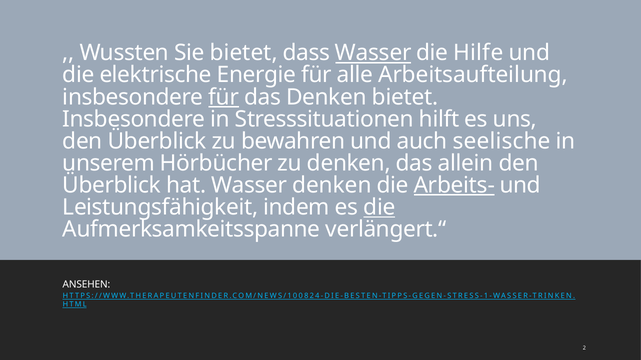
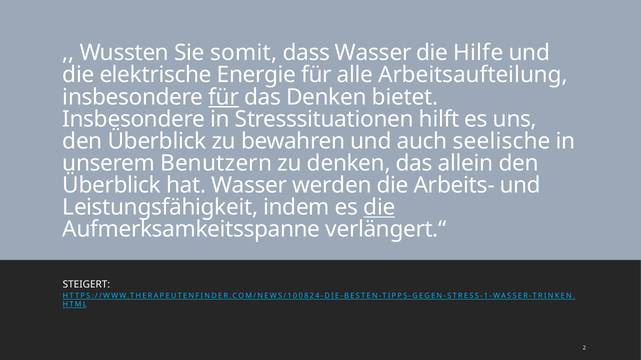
Sie bietet: bietet -> somit
Wasser at (373, 53) underline: present -> none
Hörbücher: Hörbücher -> Benutzern
Wasser denken: denken -> werden
Arbeits- underline: present -> none
ANSEHEN: ANSEHEN -> STEIGERT
